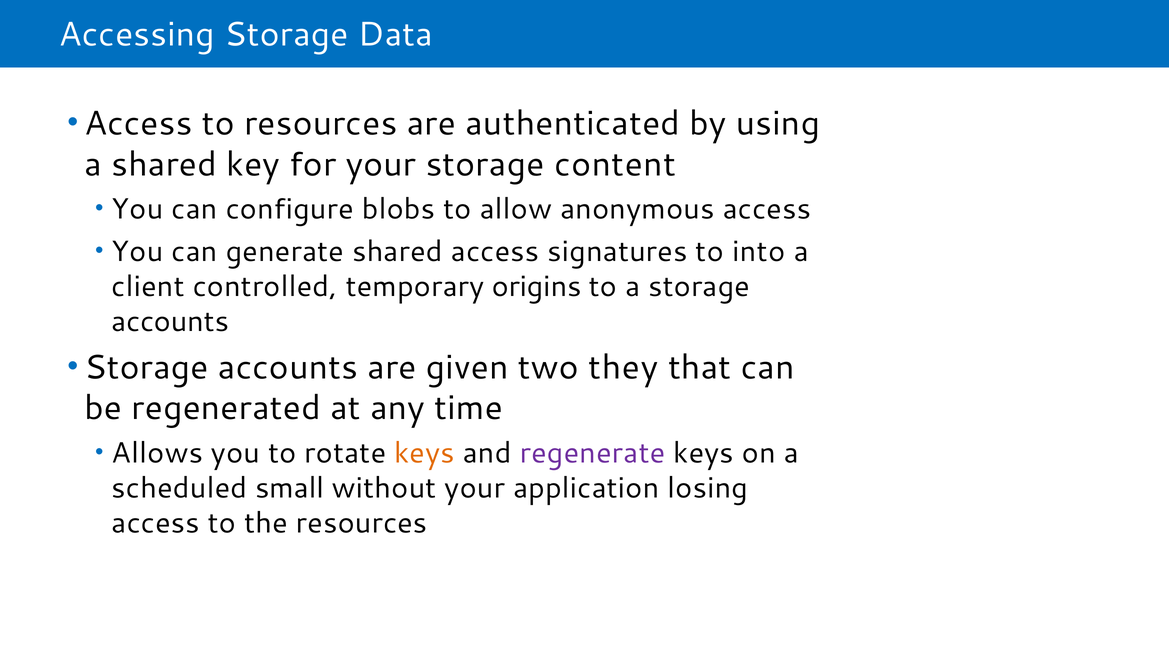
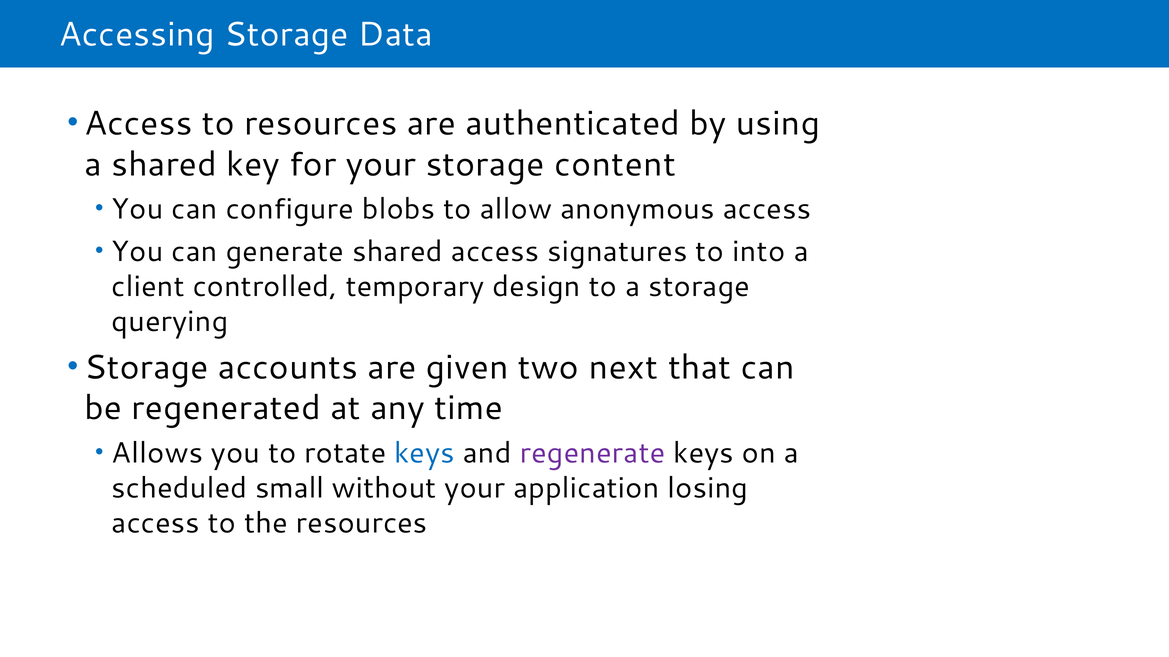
origins: origins -> design
accounts at (170, 322): accounts -> querying
they: they -> next
keys at (424, 454) colour: orange -> blue
